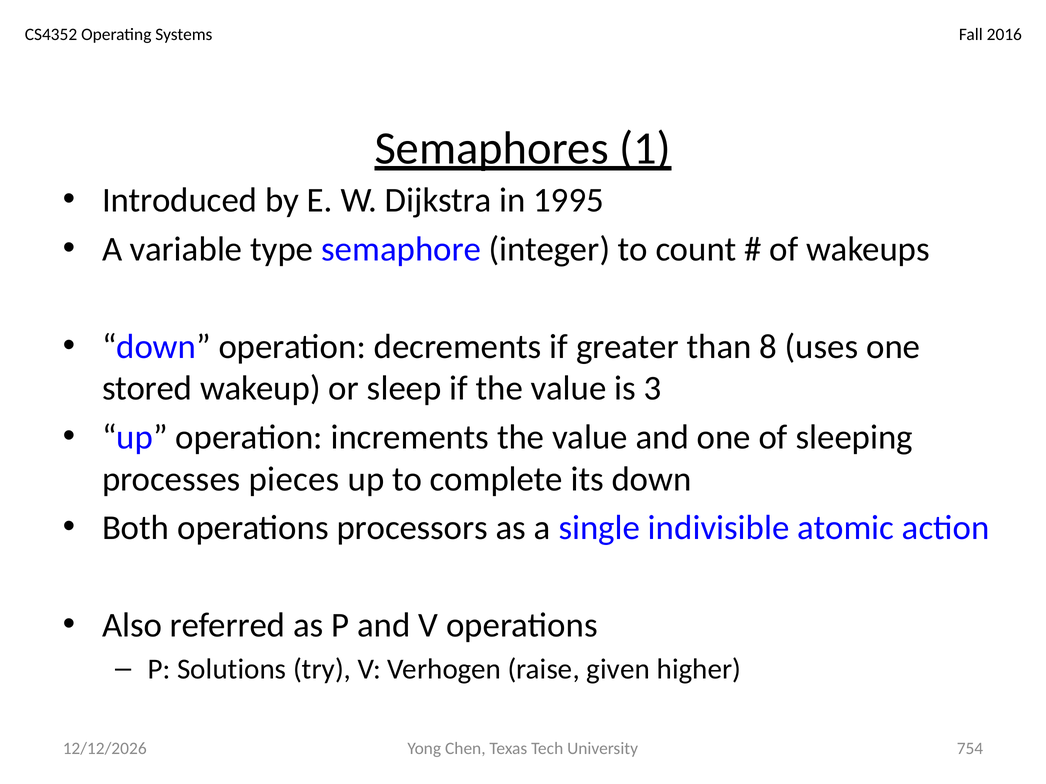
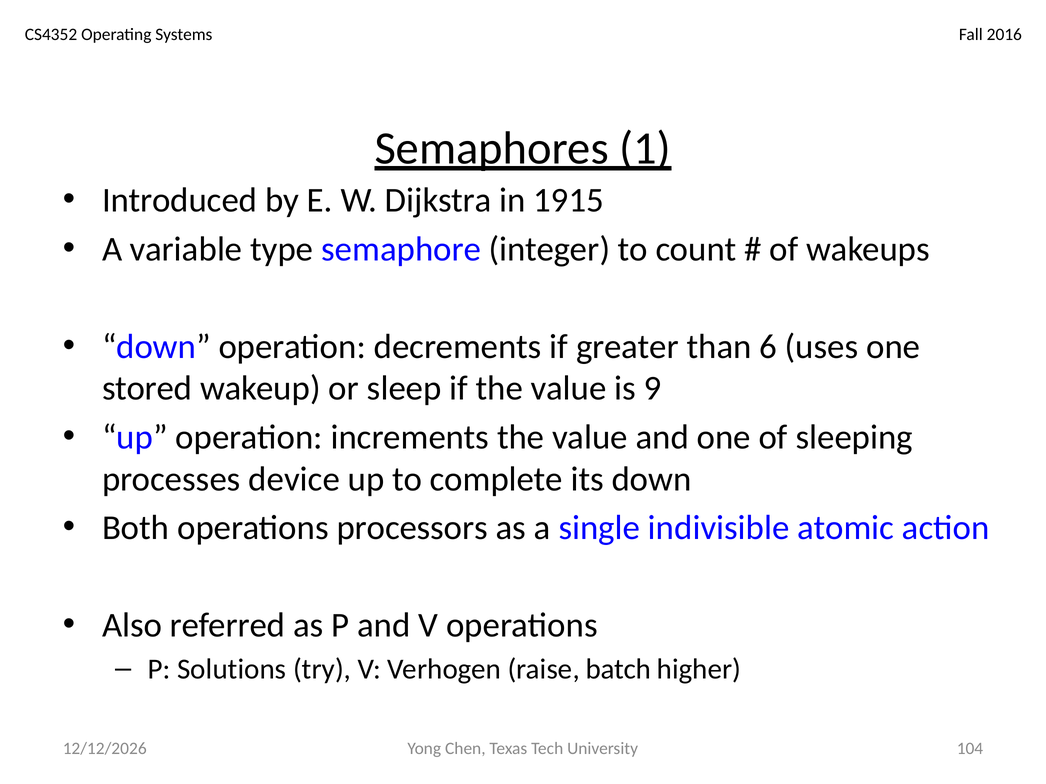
1995: 1995 -> 1915
8: 8 -> 6
3: 3 -> 9
pieces: pieces -> device
given: given -> batch
754: 754 -> 104
